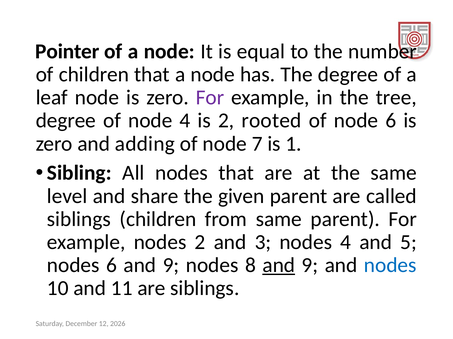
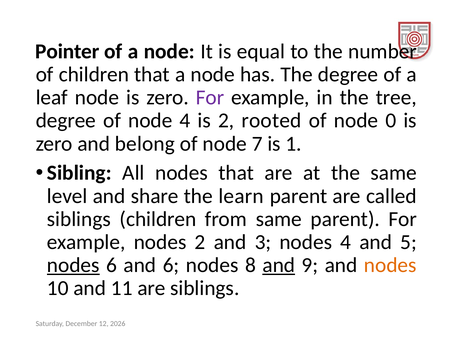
node 6: 6 -> 0
adding: adding -> belong
given: given -> learn
nodes at (73, 266) underline: none -> present
6 and 9: 9 -> 6
nodes at (390, 266) colour: blue -> orange
